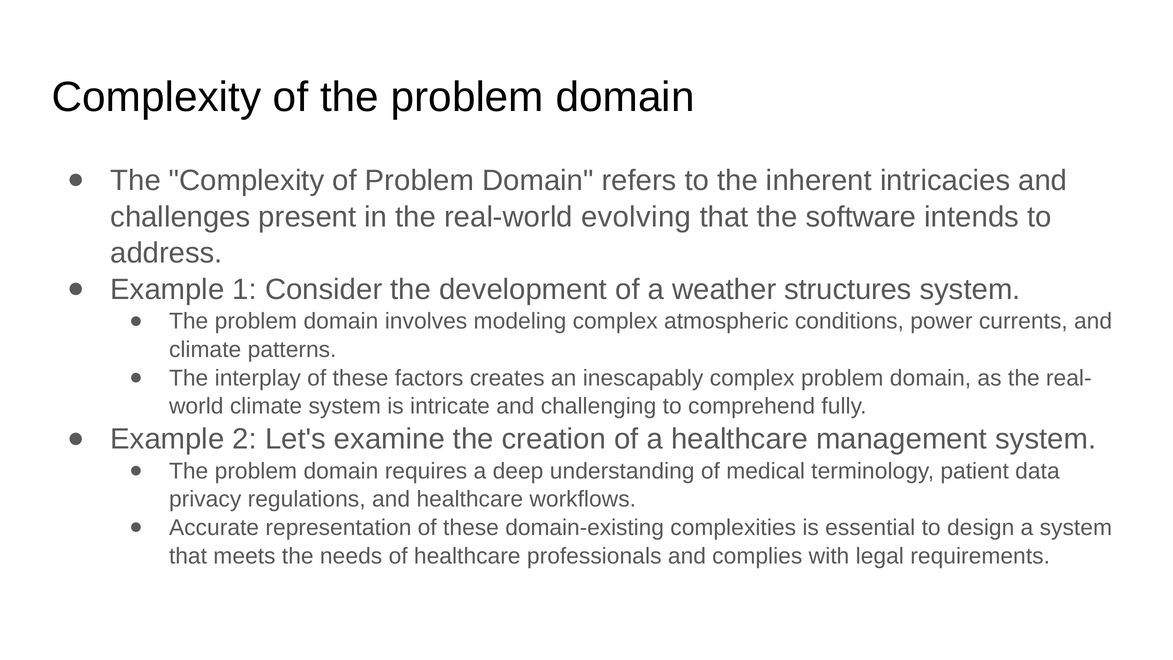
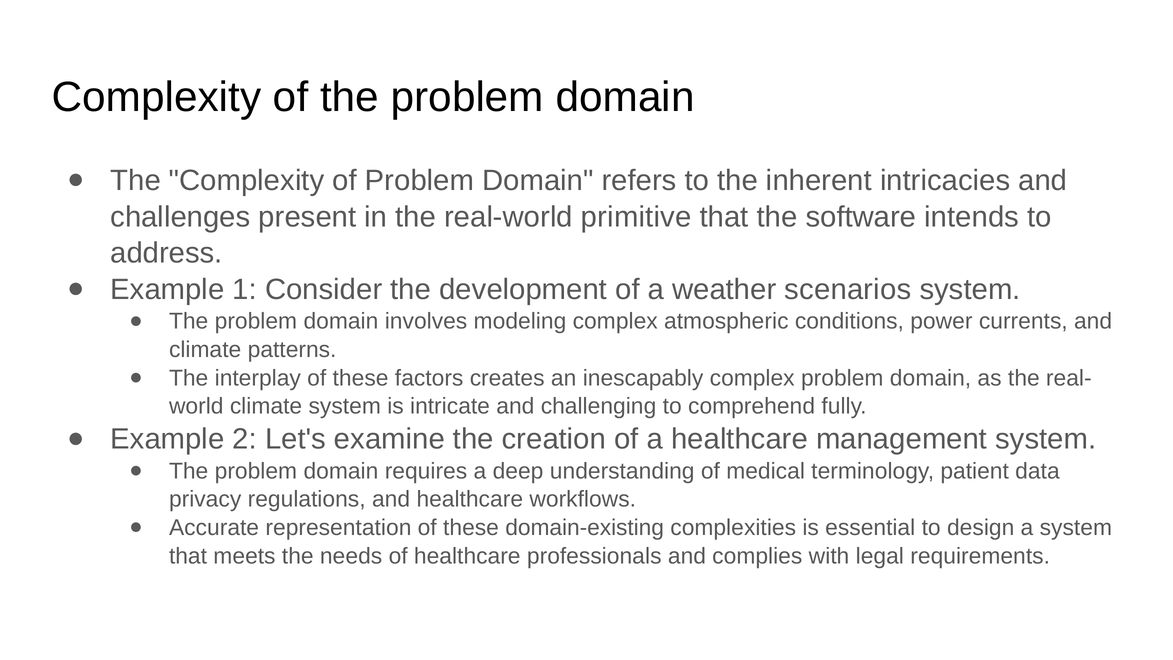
evolving: evolving -> primitive
structures: structures -> scenarios
